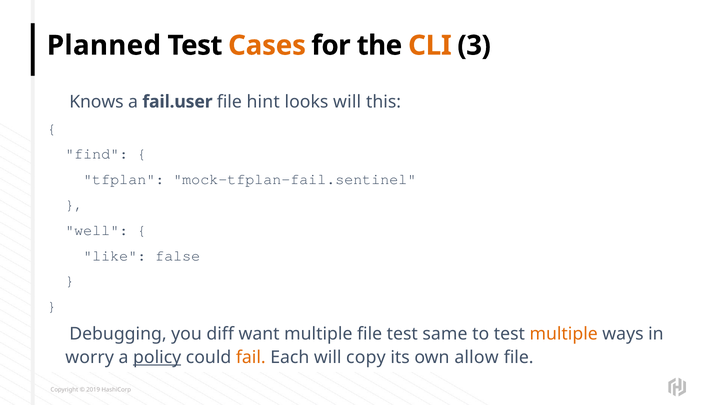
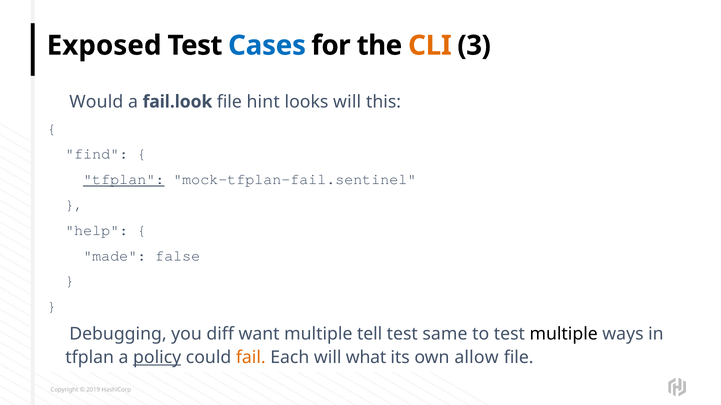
Planned: Planned -> Exposed
Cases colour: orange -> blue
Knows: Knows -> Would
fail.user: fail.user -> fail.look
tfplan at (124, 180) underline: none -> present
well: well -> help
like: like -> made
multiple file: file -> tell
multiple at (564, 334) colour: orange -> black
worry at (90, 358): worry -> tfplan
copy: copy -> what
